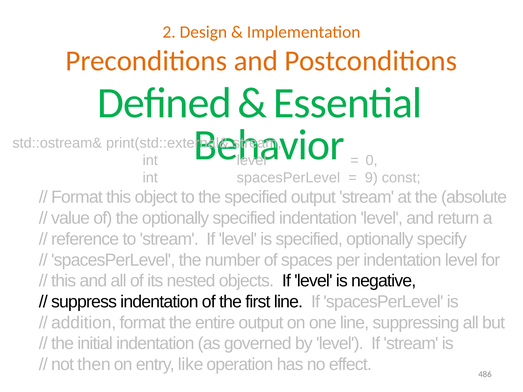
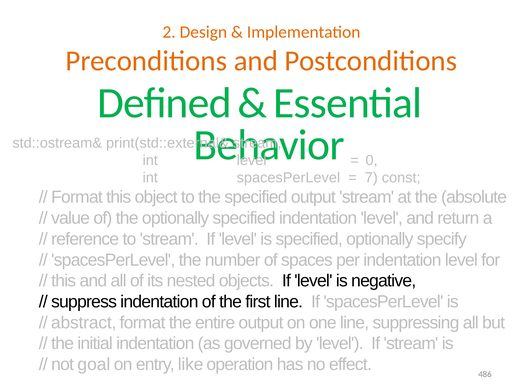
9: 9 -> 7
addition: addition -> abstract
then: then -> goal
